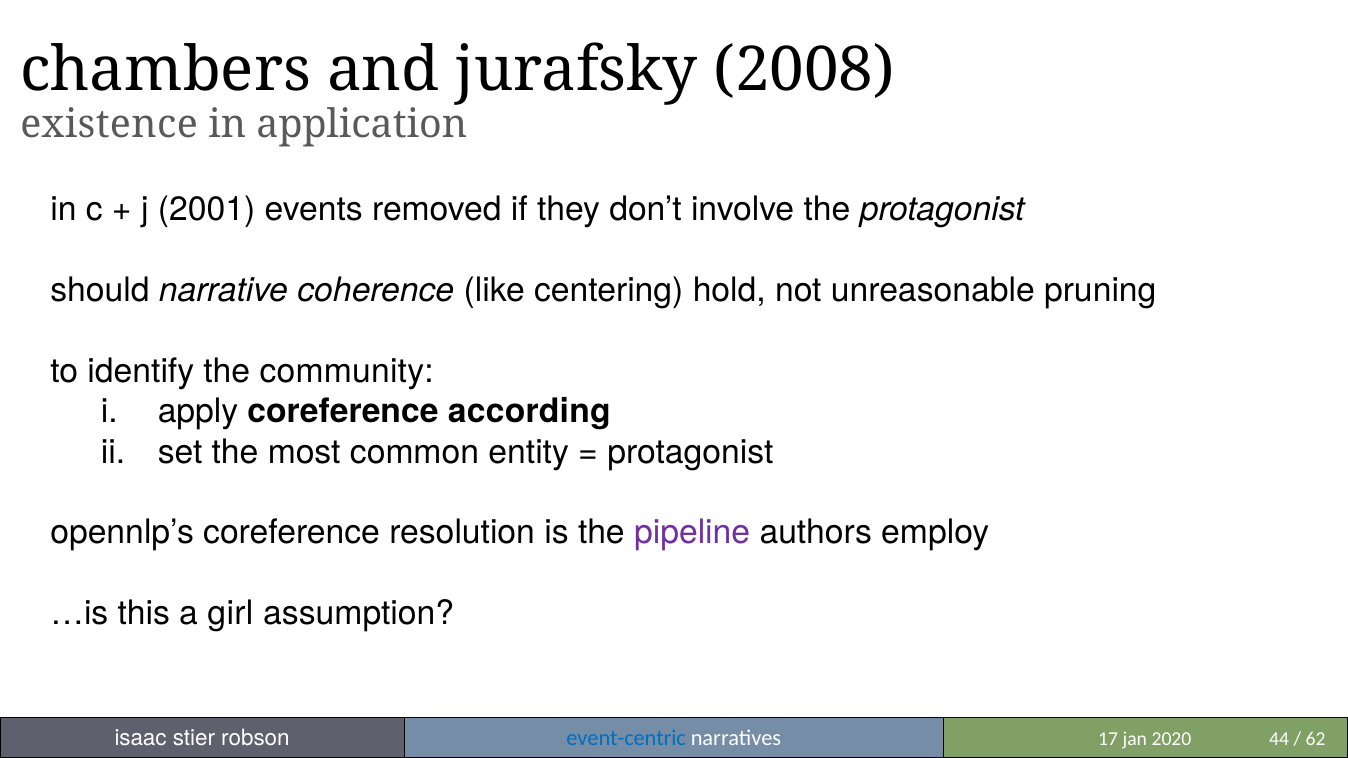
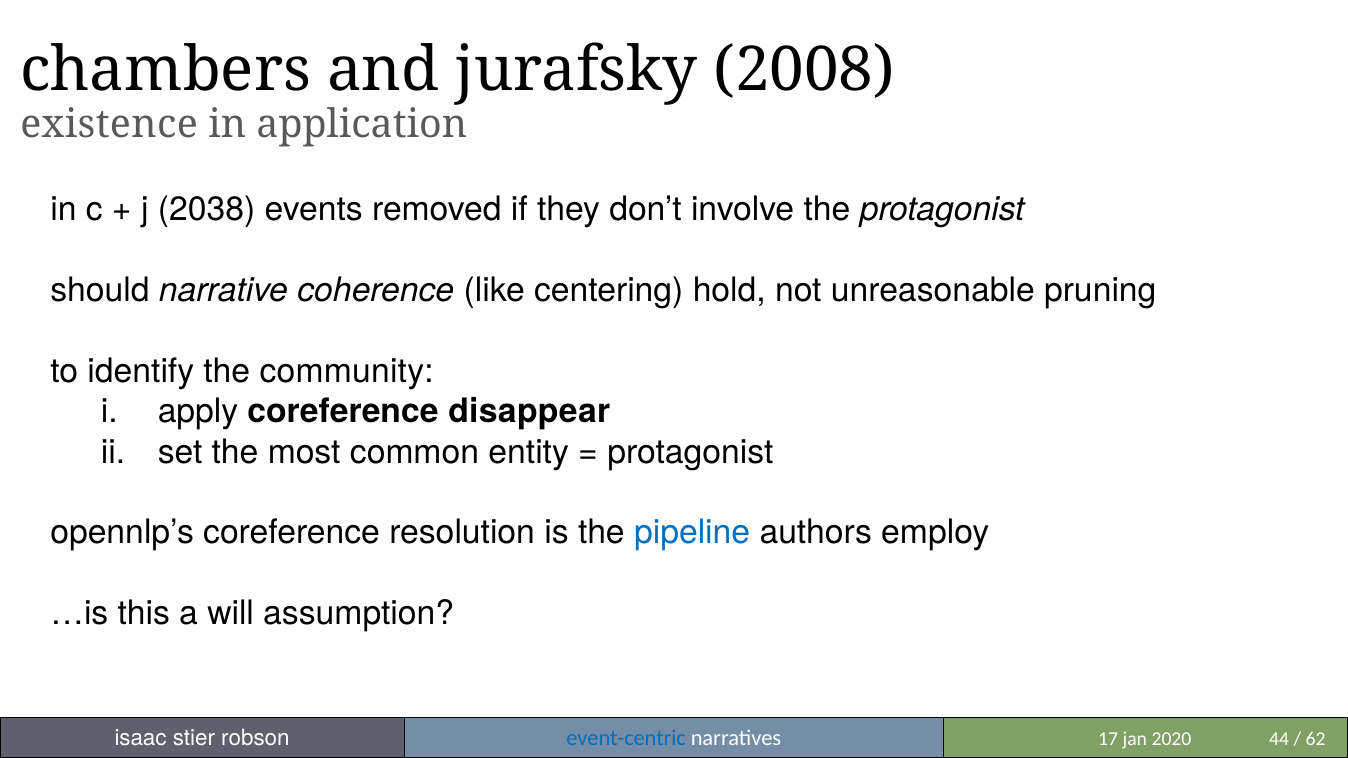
2001: 2001 -> 2038
according: according -> disappear
pipeline colour: purple -> blue
girl: girl -> will
